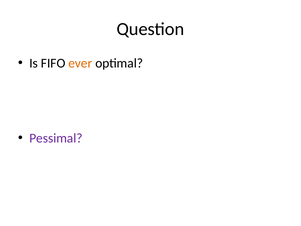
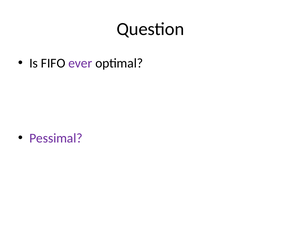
ever colour: orange -> purple
